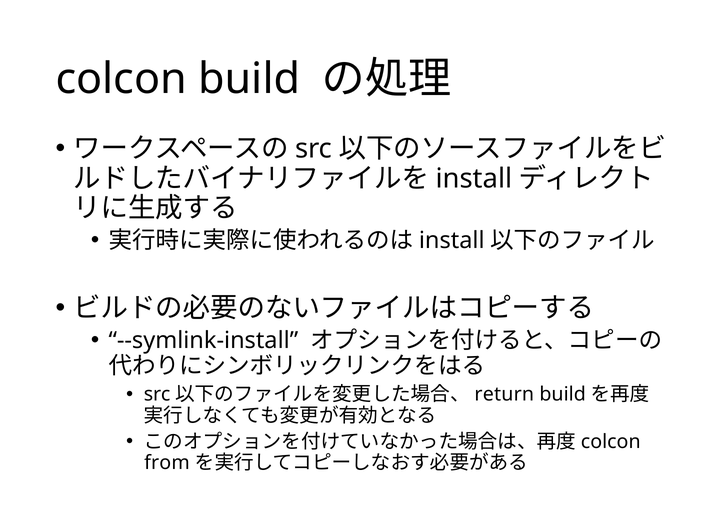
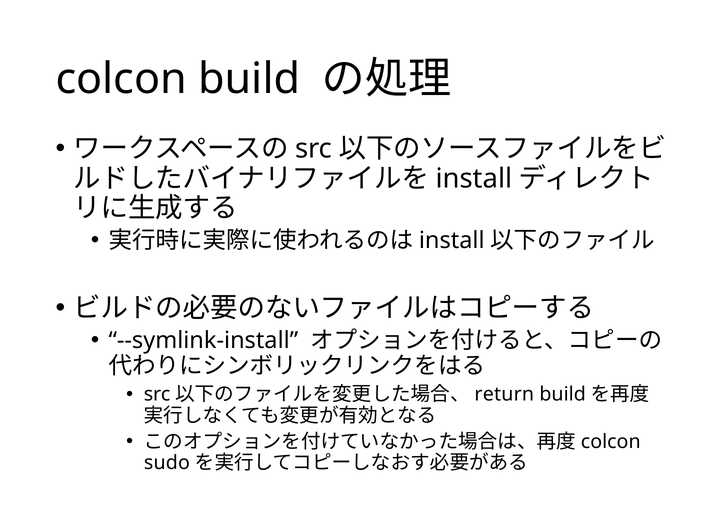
from: from -> sudo
